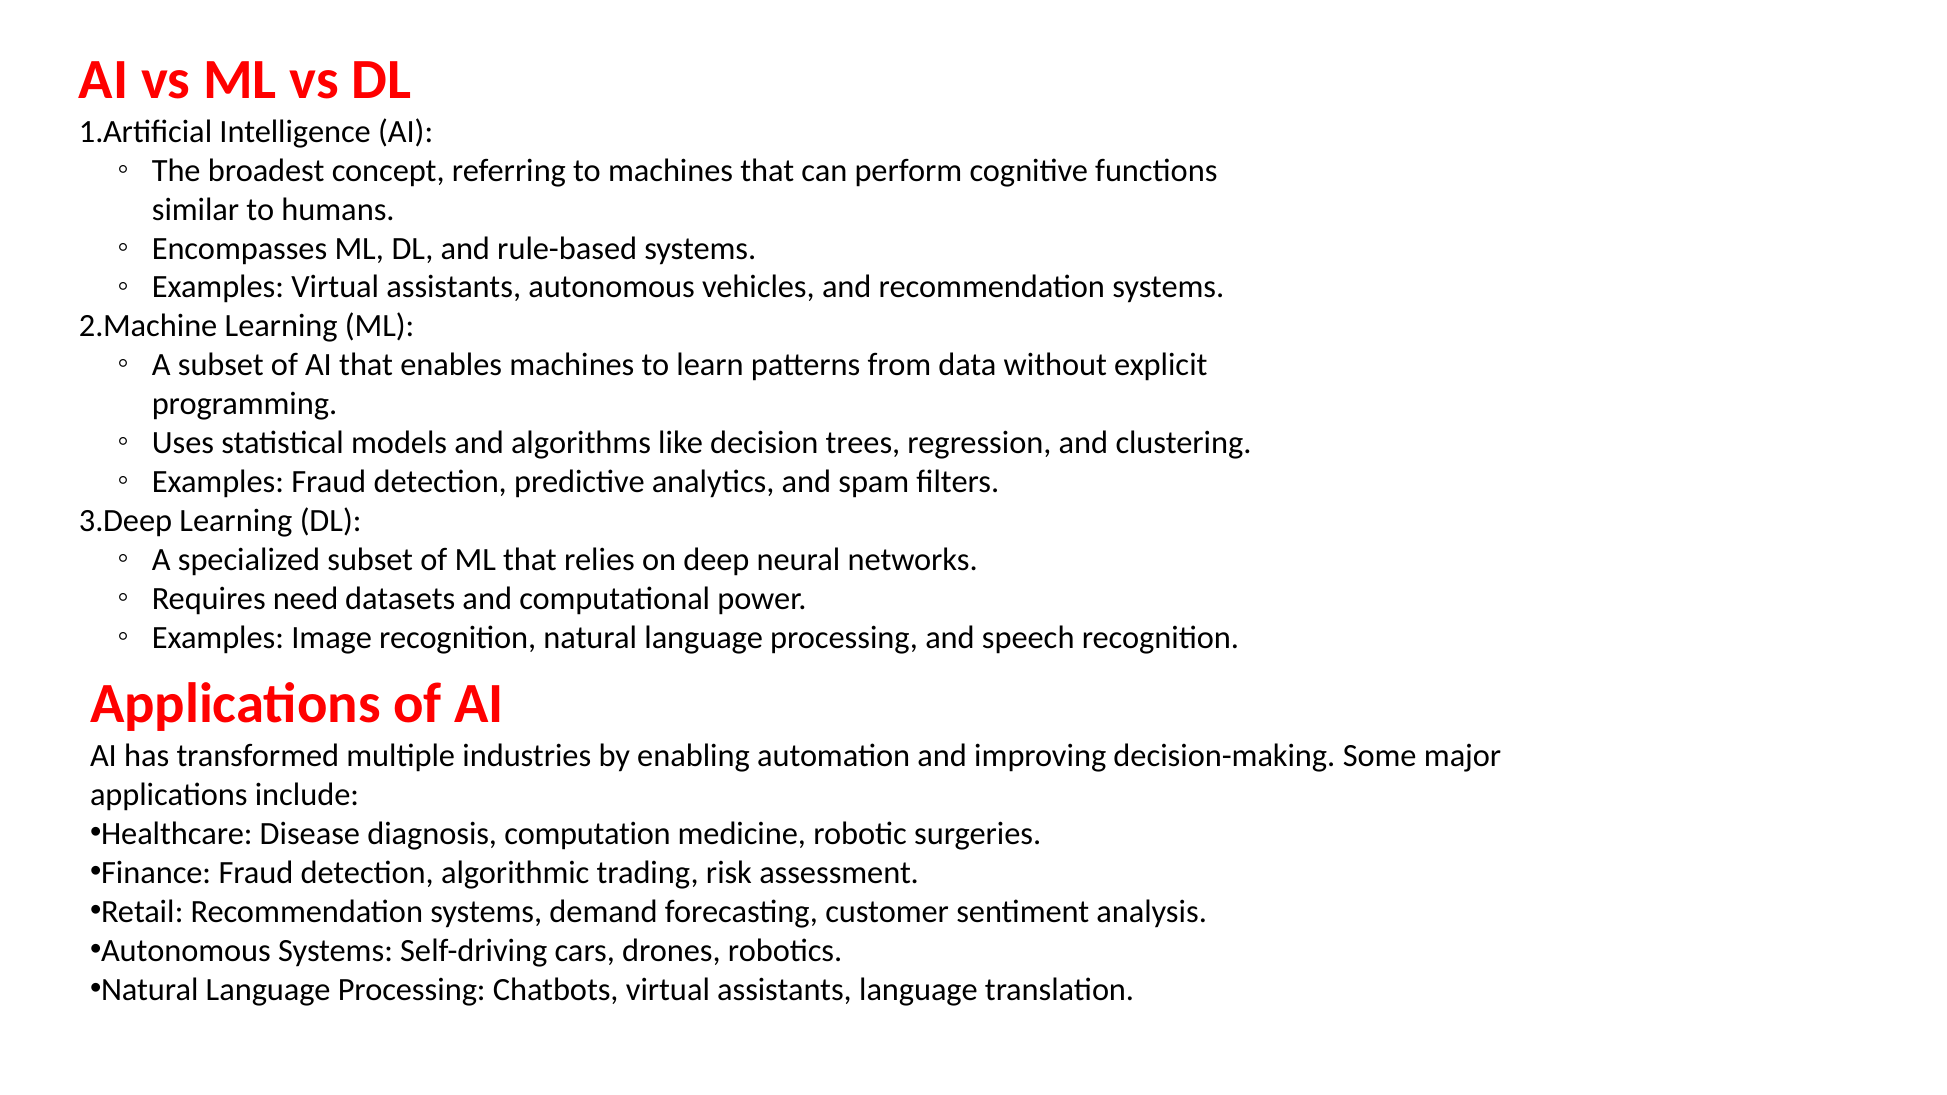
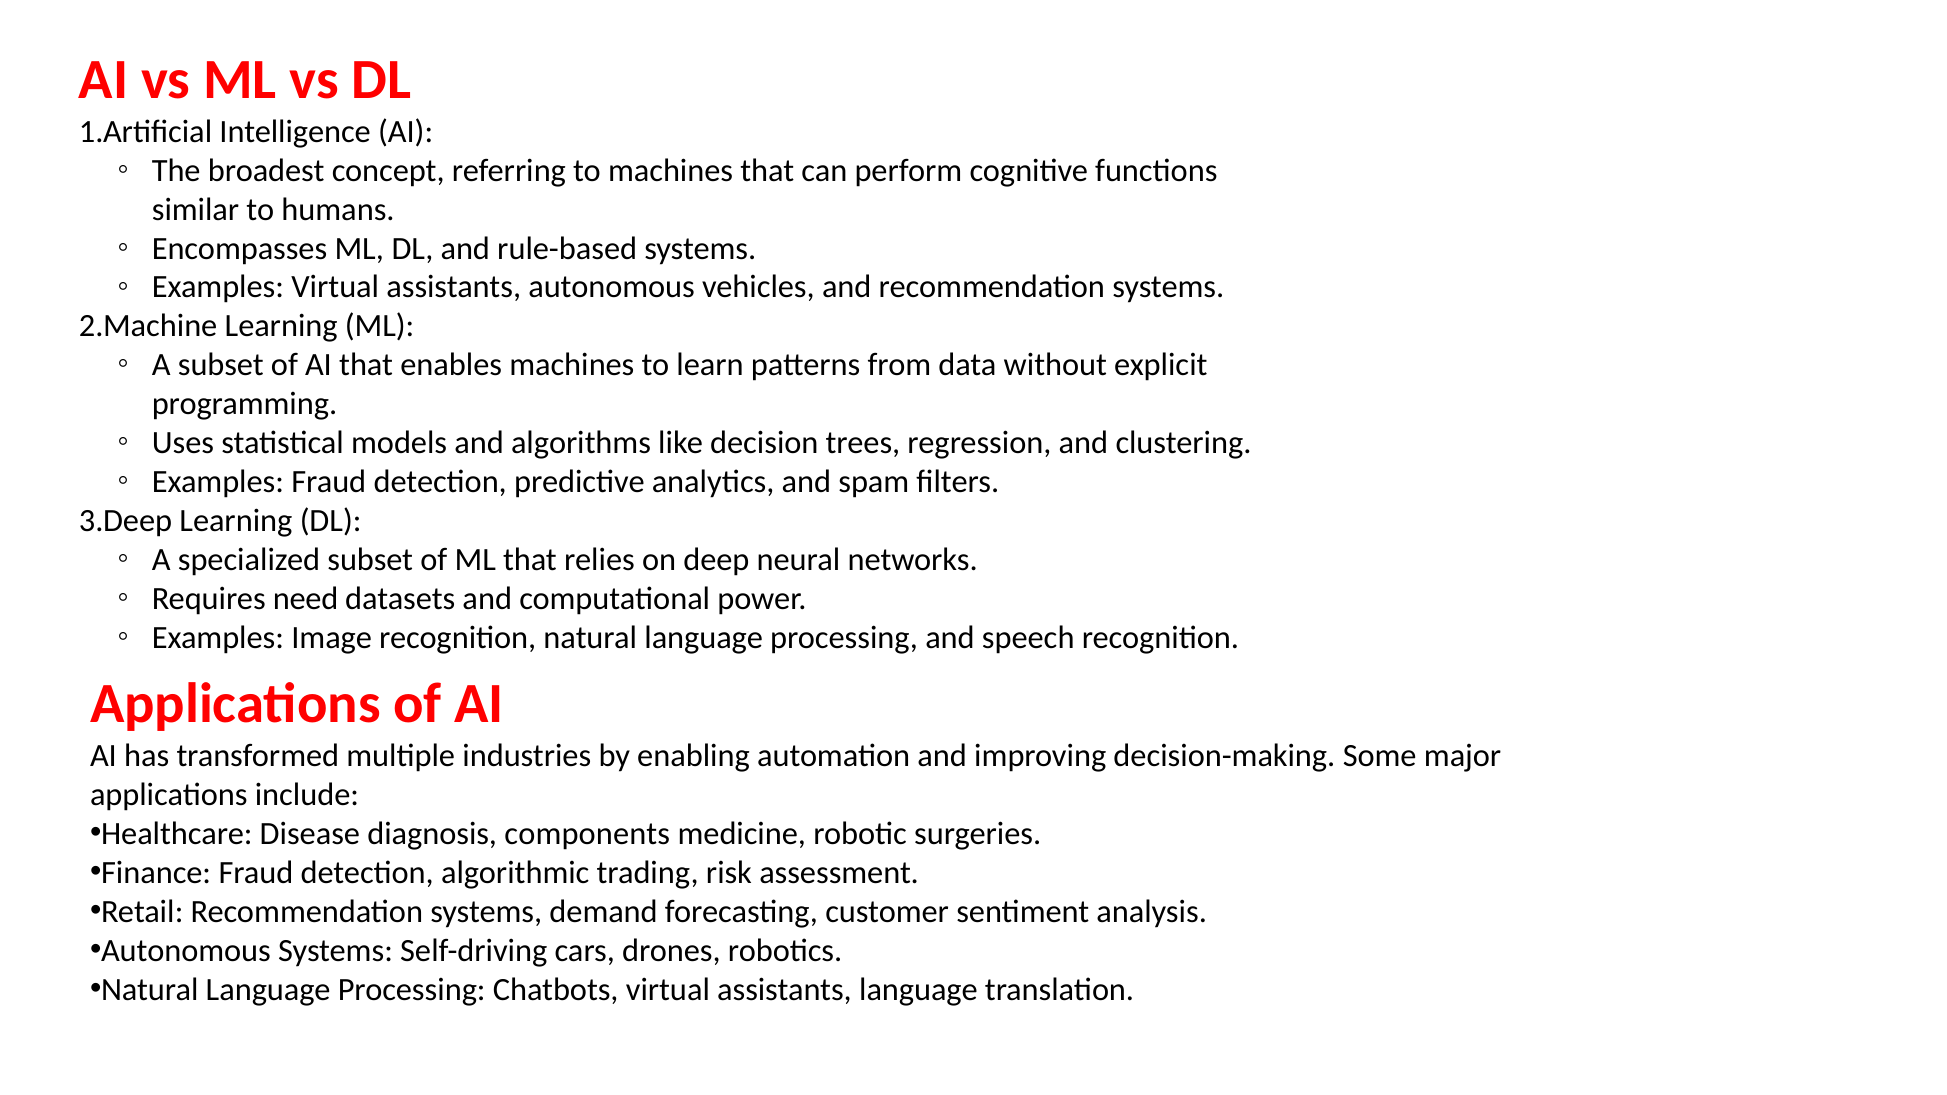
computation: computation -> components
